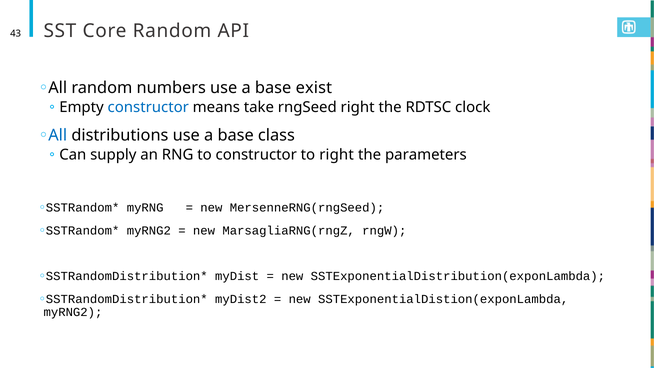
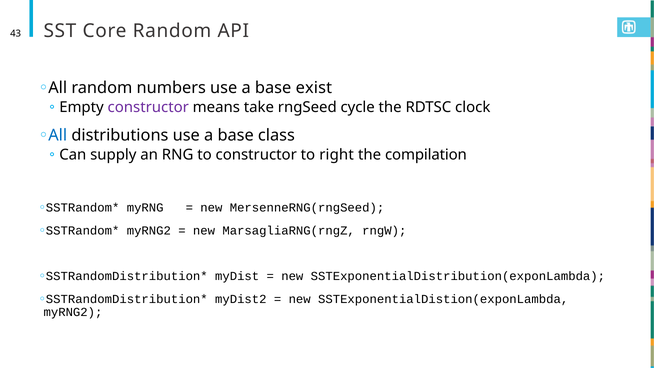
constructor at (148, 108) colour: blue -> purple
rngSeed right: right -> cycle
parameters: parameters -> compilation
